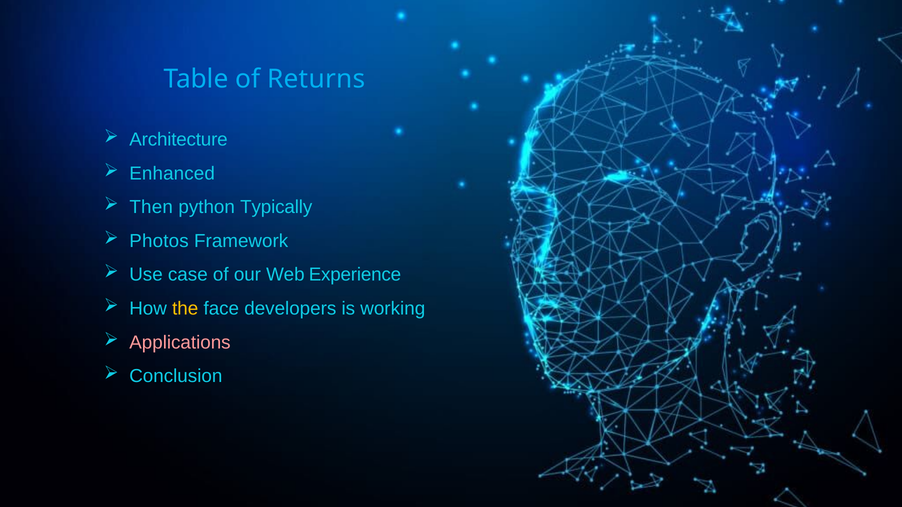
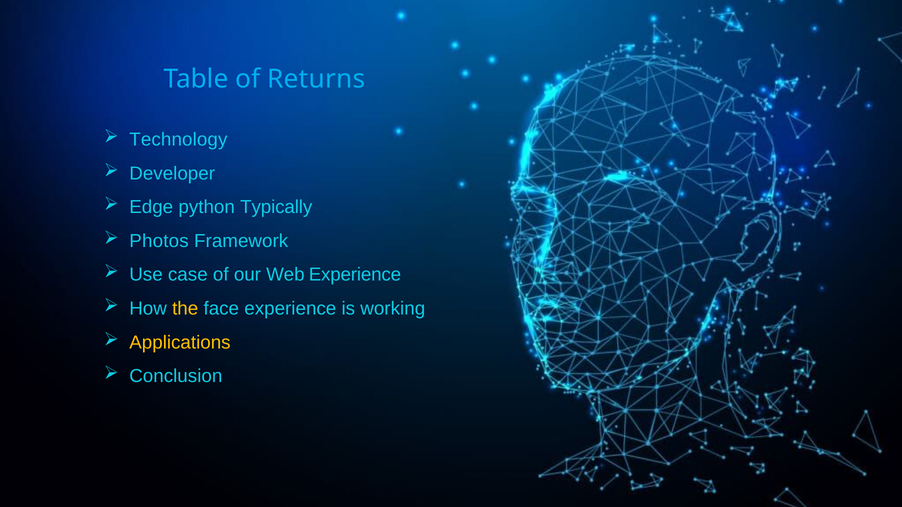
Architecture: Architecture -> Technology
Enhanced: Enhanced -> Developer
Then: Then -> Edge
face developers: developers -> experience
Applications colour: pink -> yellow
